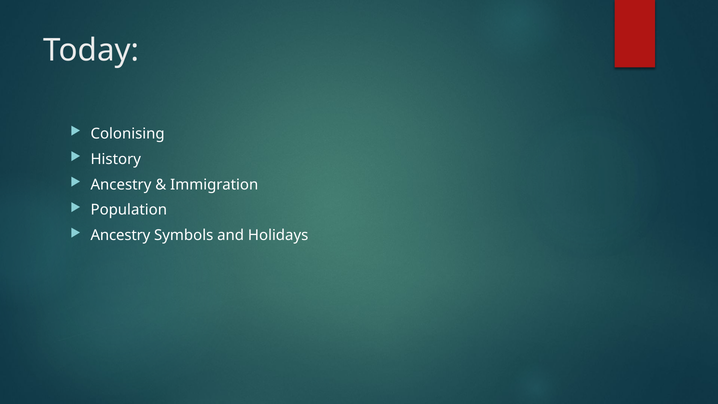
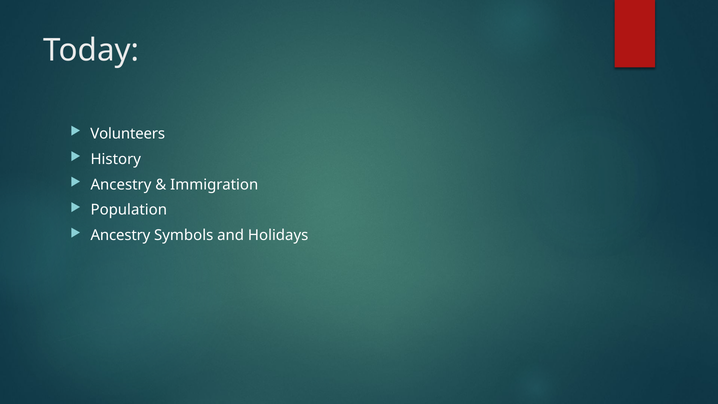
Colonising: Colonising -> Volunteers
